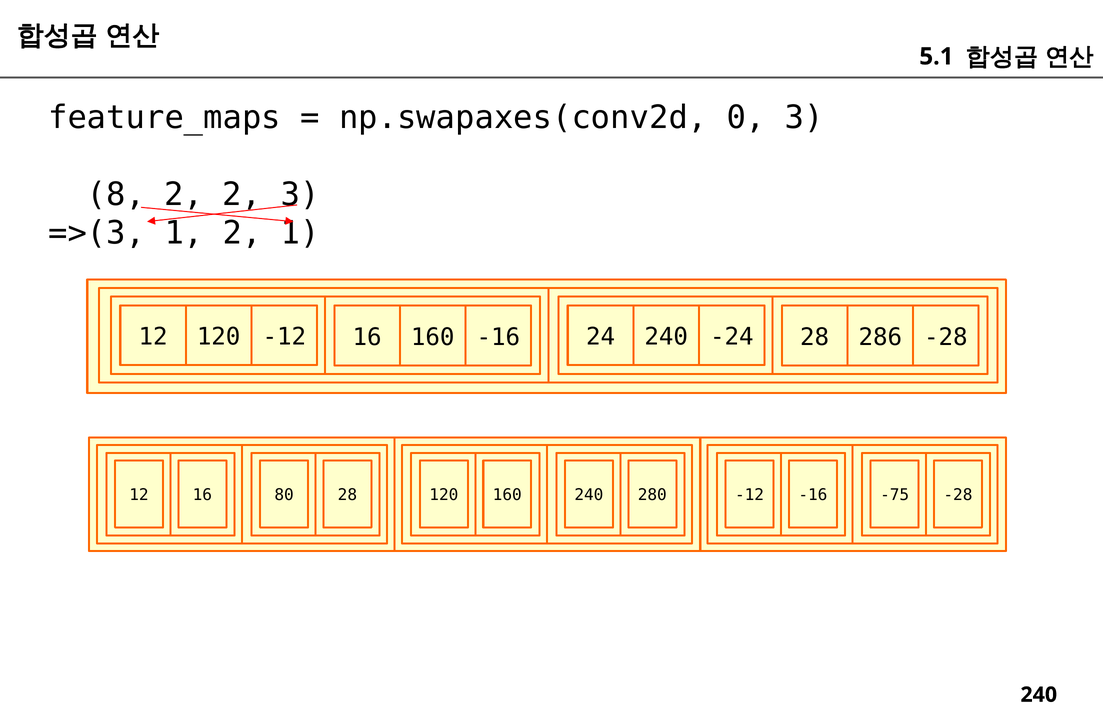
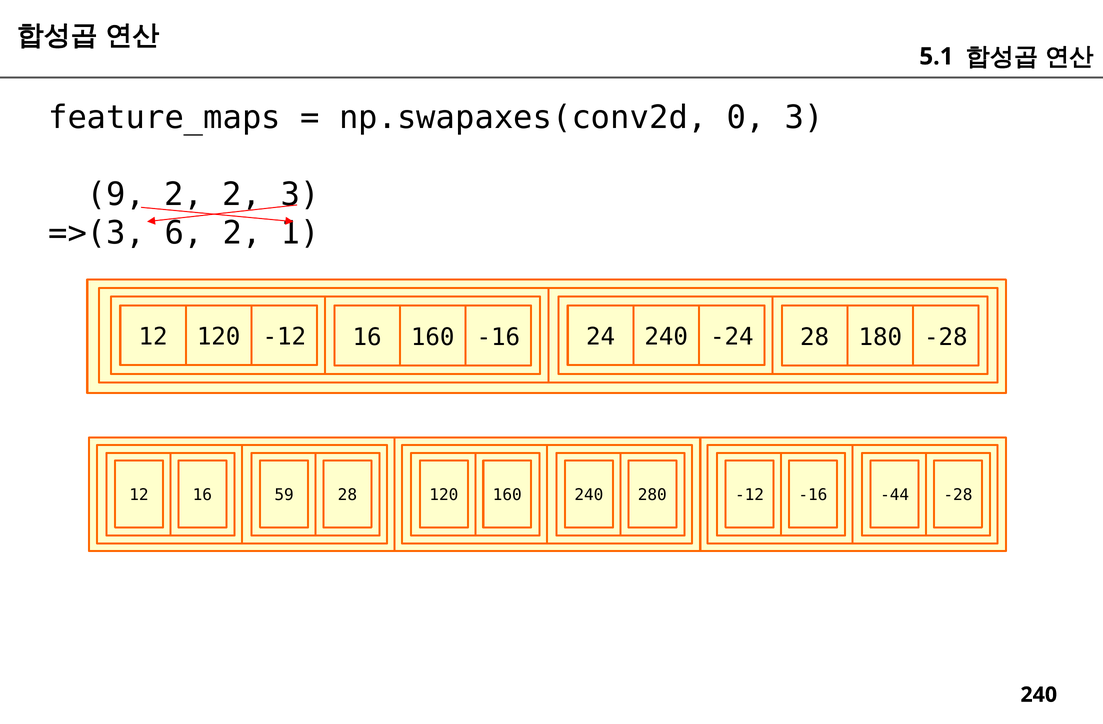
8: 8 -> 9
=>(3 1: 1 -> 6
286: 286 -> 180
80: 80 -> 59
-75: -75 -> -44
